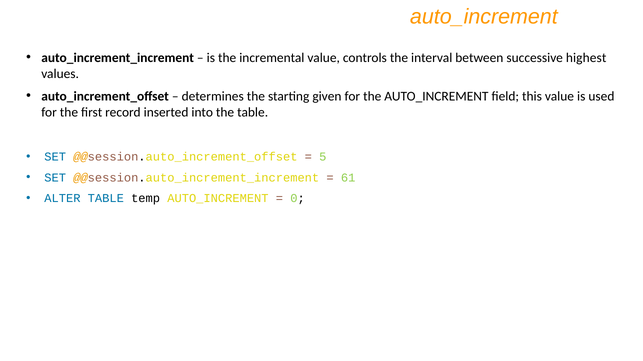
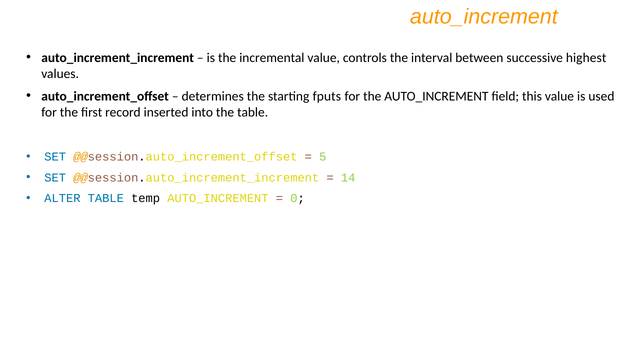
given: given -> fputs
61: 61 -> 14
